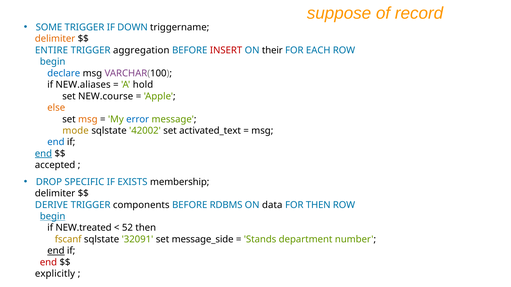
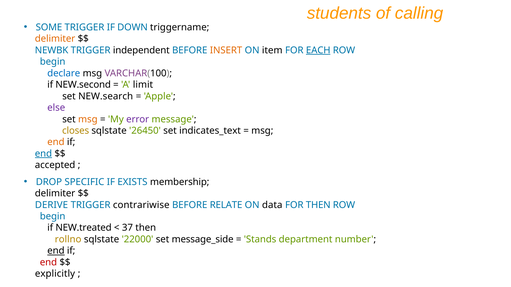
suppose: suppose -> students
record: record -> calling
ENTIRE: ENTIRE -> NEWBK
aggregation: aggregation -> independent
INSERT colour: red -> orange
their: their -> item
EACH underline: none -> present
NEW.aliases: NEW.aliases -> NEW.second
hold: hold -> limit
NEW.course: NEW.course -> NEW.search
else colour: orange -> purple
error colour: blue -> purple
mode: mode -> closes
42002: 42002 -> 26450
activated_text: activated_text -> indicates_text
end at (56, 142) colour: blue -> orange
components: components -> contrariwise
RDBMS: RDBMS -> RELATE
begin at (53, 217) underline: present -> none
52: 52 -> 37
fscanf: fscanf -> rollno
32091: 32091 -> 22000
